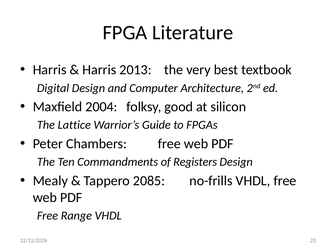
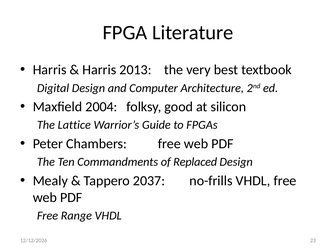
Registers: Registers -> Replaced
2085: 2085 -> 2037
